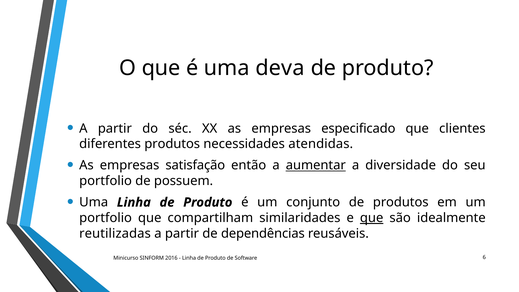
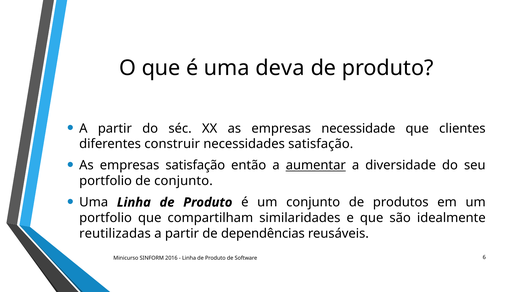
especificado: especificado -> necessidade
diferentes produtos: produtos -> construir
necessidades atendidas: atendidas -> satisfação
de possuem: possuem -> conjunto
que at (372, 218) underline: present -> none
